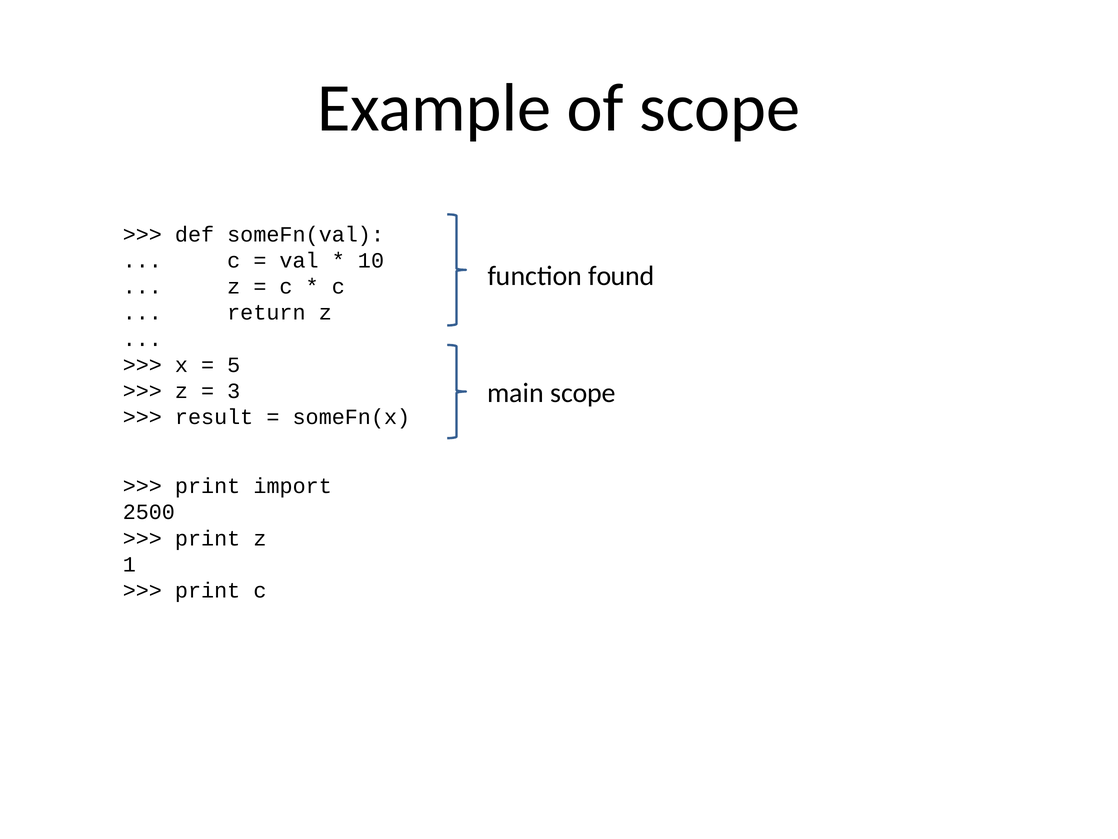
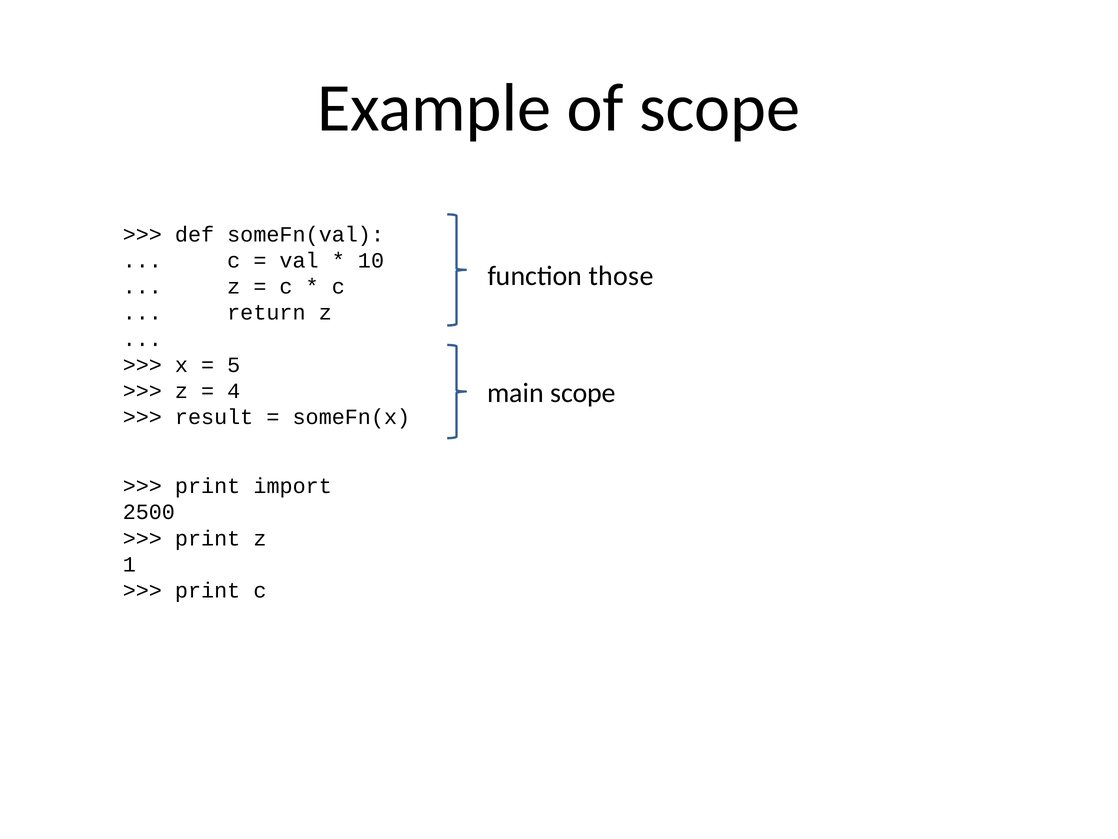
found: found -> those
3: 3 -> 4
